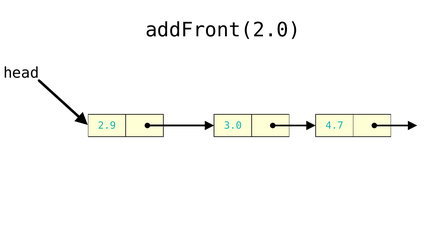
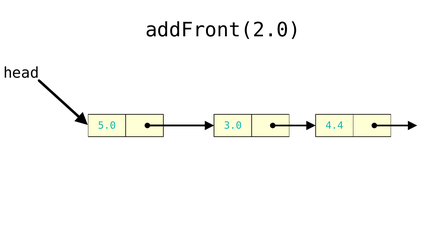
2.9: 2.9 -> 5.0
4.7: 4.7 -> 4.4
